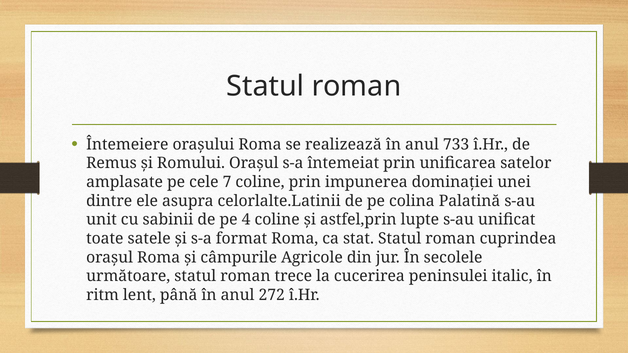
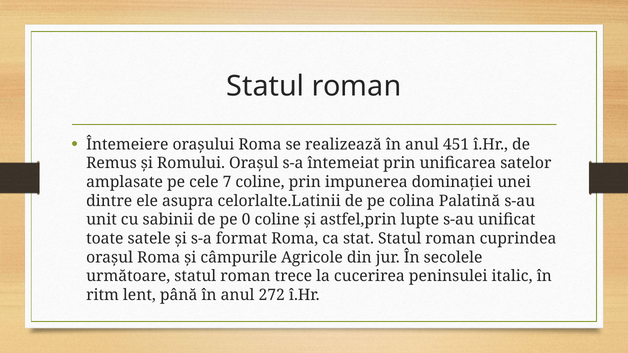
733: 733 -> 451
4: 4 -> 0
